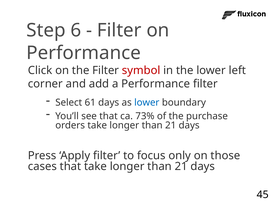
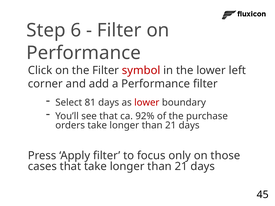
61: 61 -> 81
lower at (147, 103) colour: blue -> red
73%: 73% -> 92%
